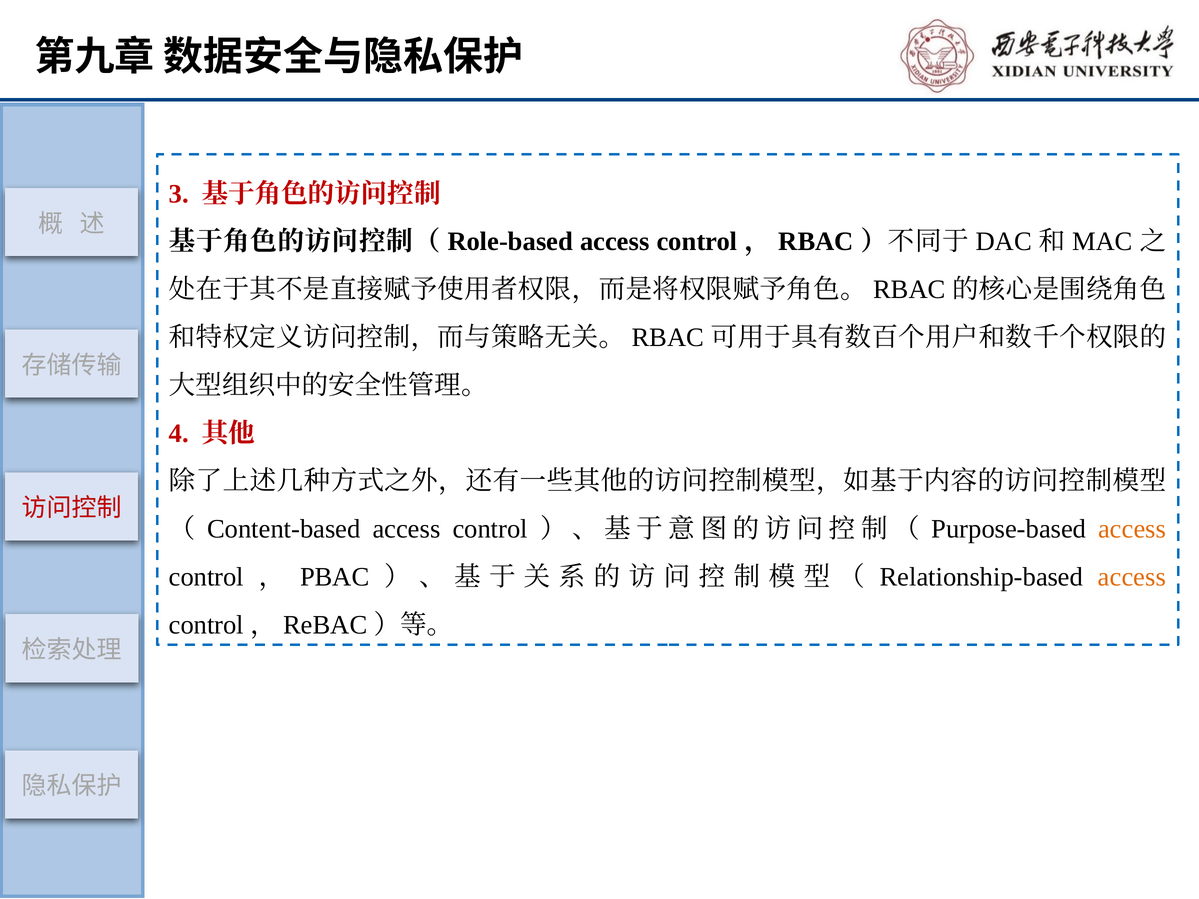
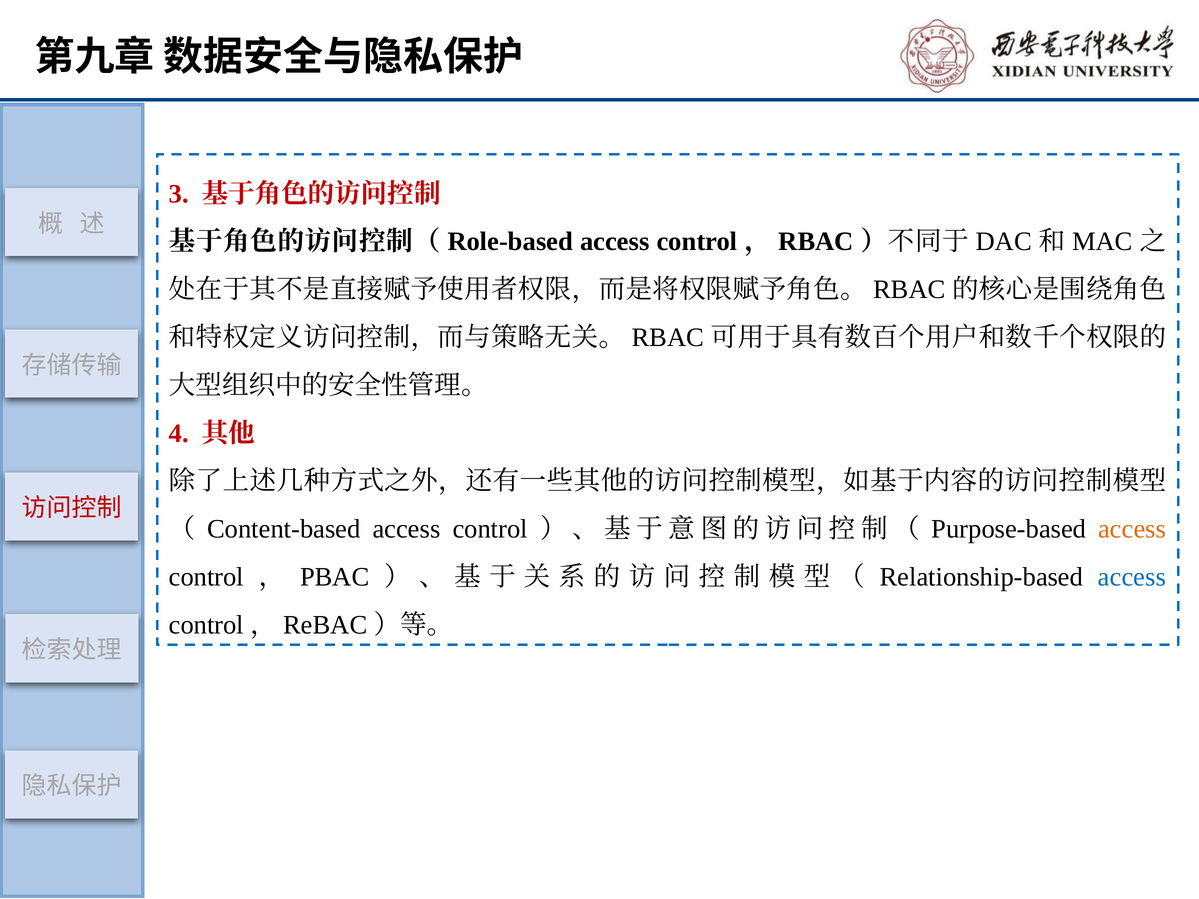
access at (1132, 577) colour: orange -> blue
